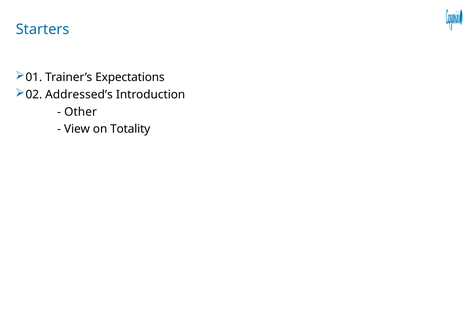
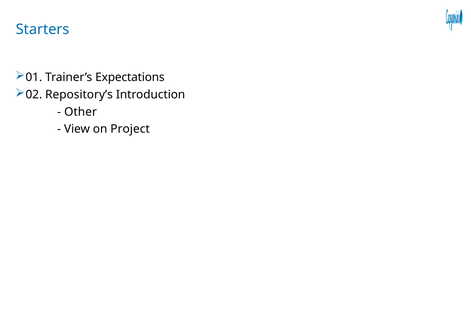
Addressed’s: Addressed’s -> Repository’s
Totality: Totality -> Project
